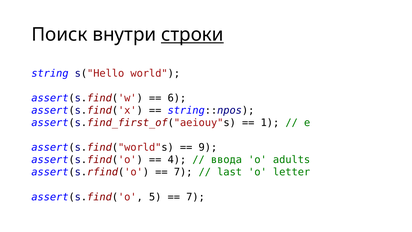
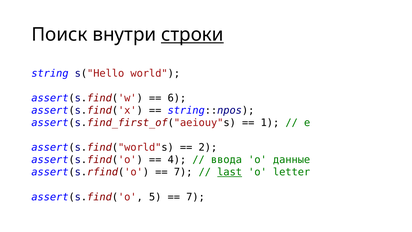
9: 9 -> 2
adults: adults -> данные
last underline: none -> present
